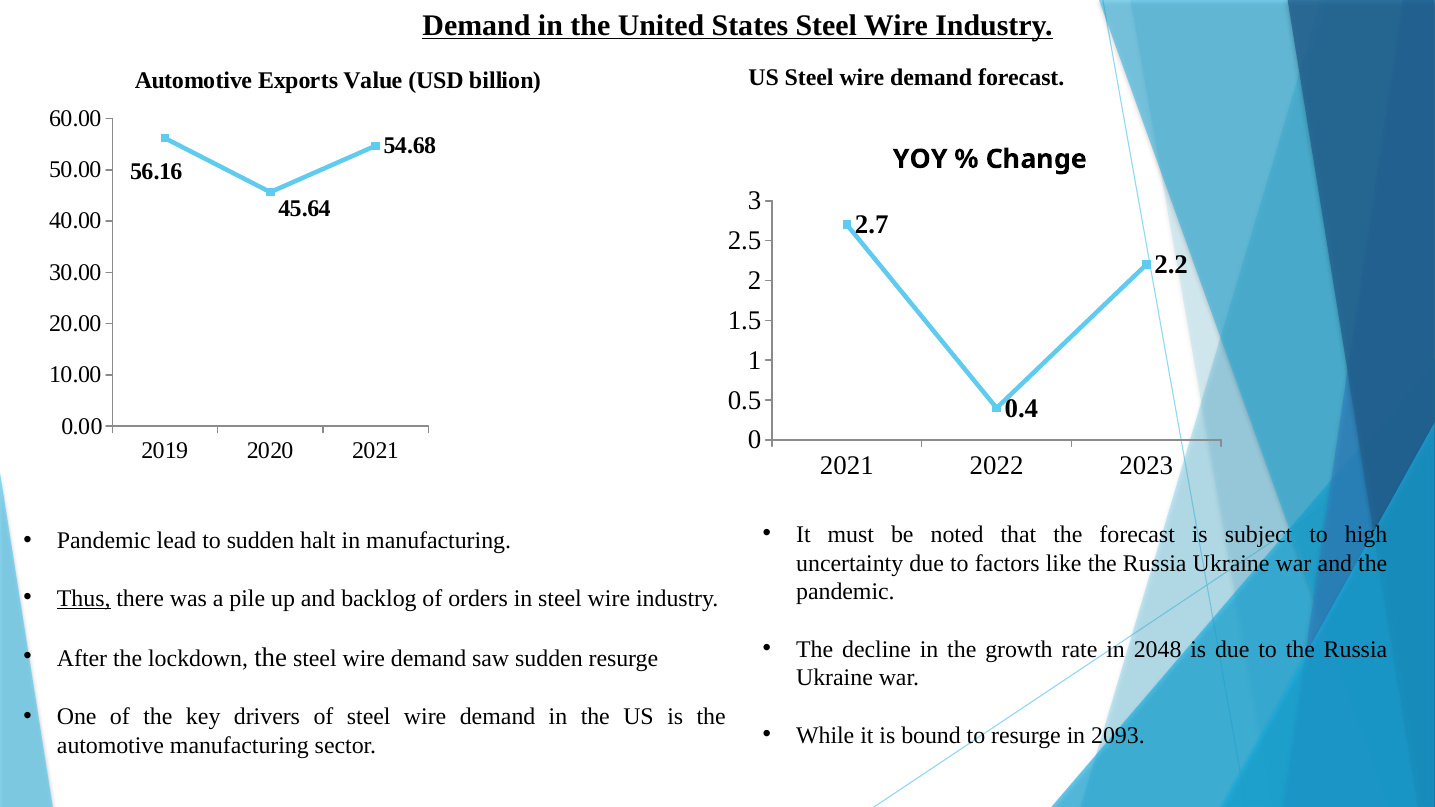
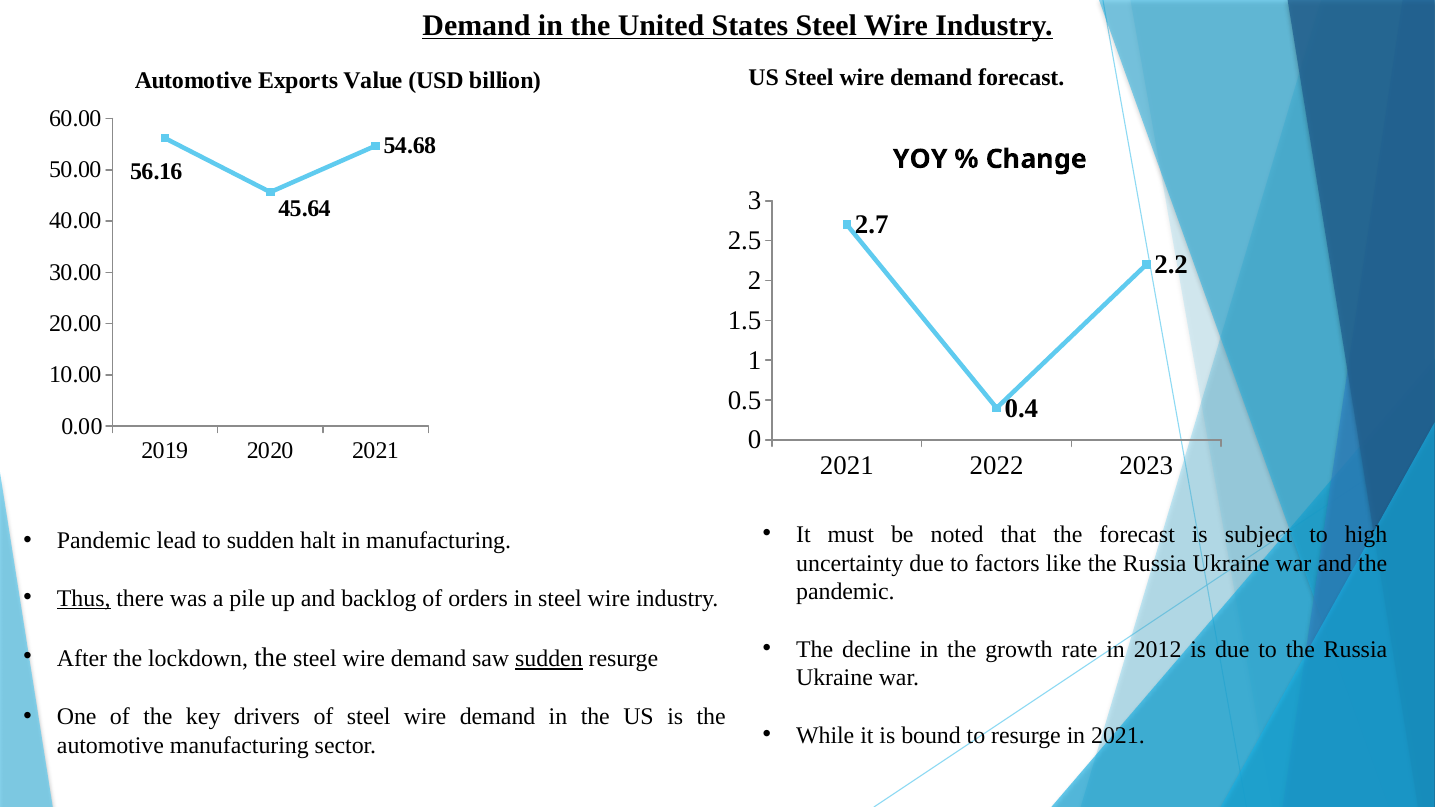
2048: 2048 -> 2012
sudden at (549, 659) underline: none -> present
in 2093: 2093 -> 2021
